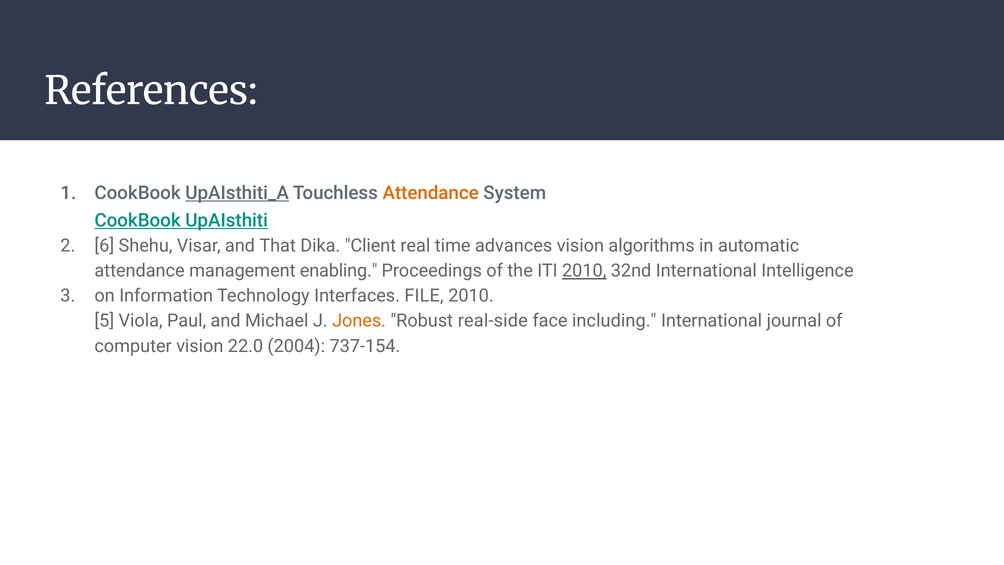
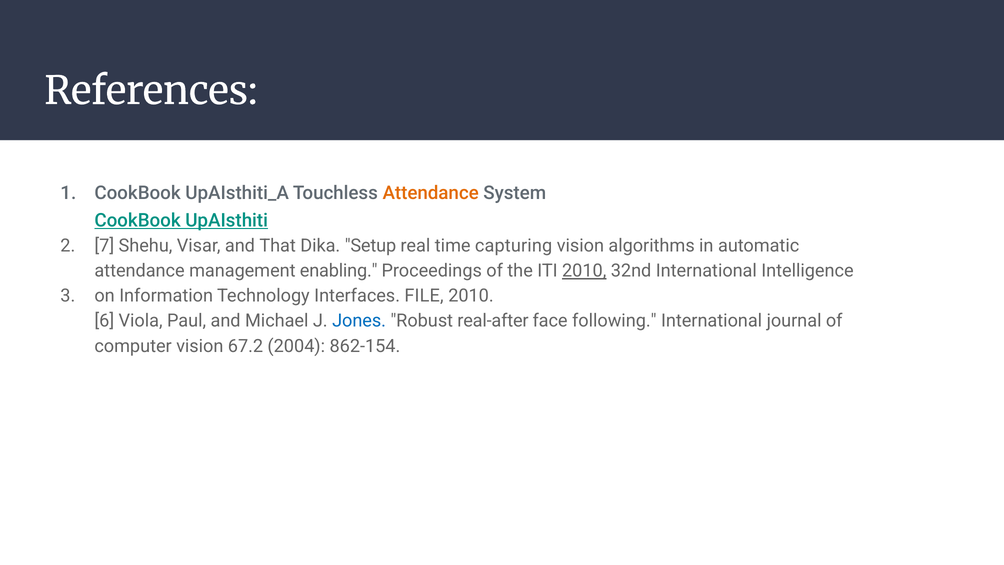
UpAIsthiti_A underline: present -> none
6: 6 -> 7
Client: Client -> Setup
advances: advances -> capturing
5: 5 -> 6
Jones colour: orange -> blue
real-side: real-side -> real-after
including: including -> following
22.0: 22.0 -> 67.2
737-154: 737-154 -> 862-154
